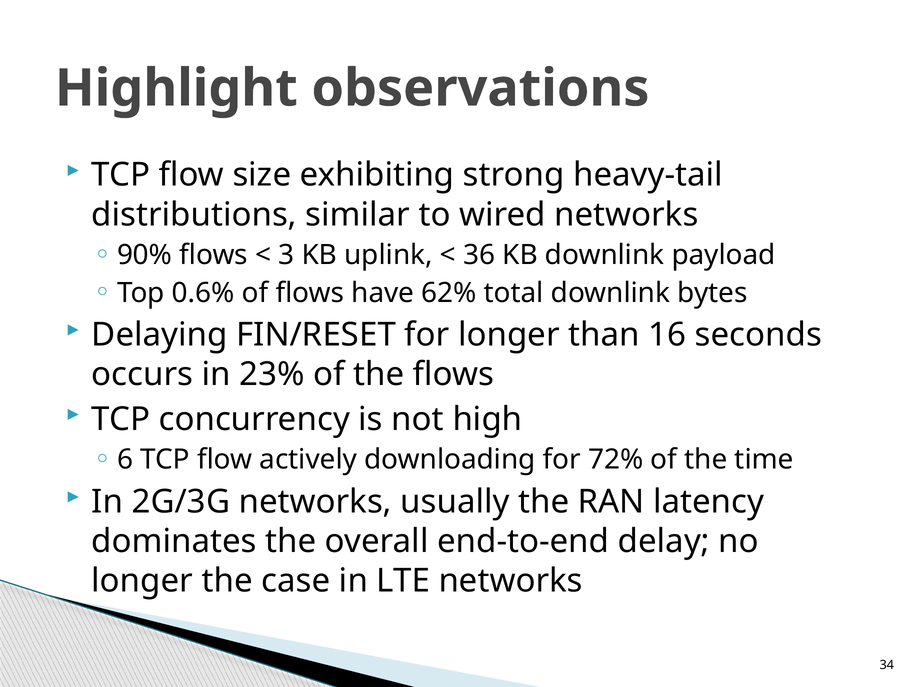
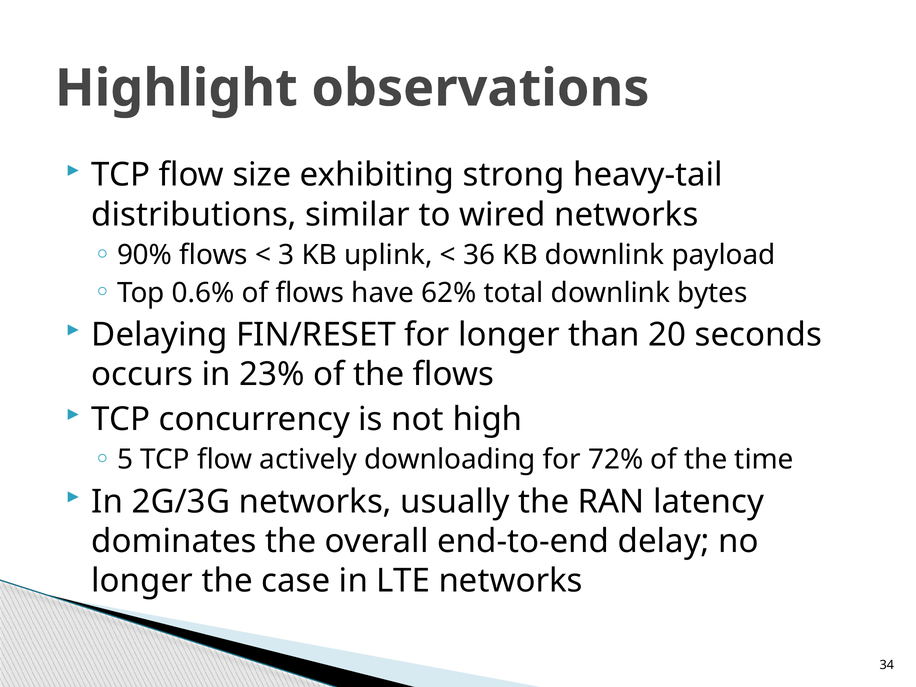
16: 16 -> 20
6: 6 -> 5
